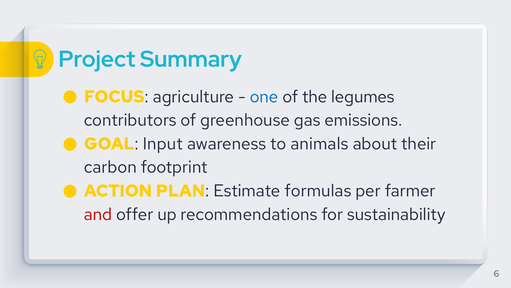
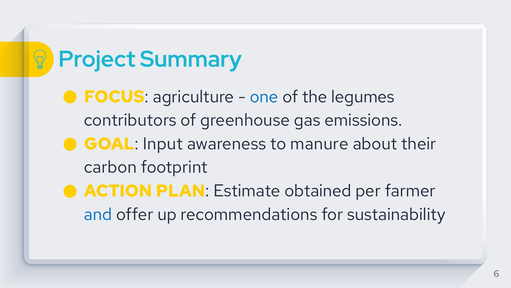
animals: animals -> manure
formulas: formulas -> obtained
and colour: red -> blue
